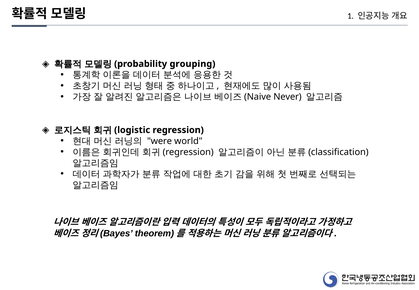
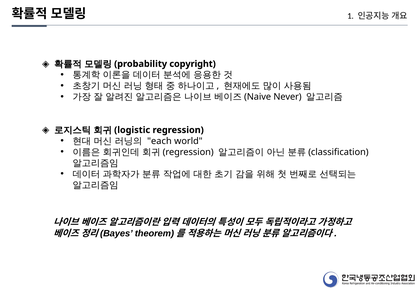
grouping: grouping -> copyright
were: were -> each
